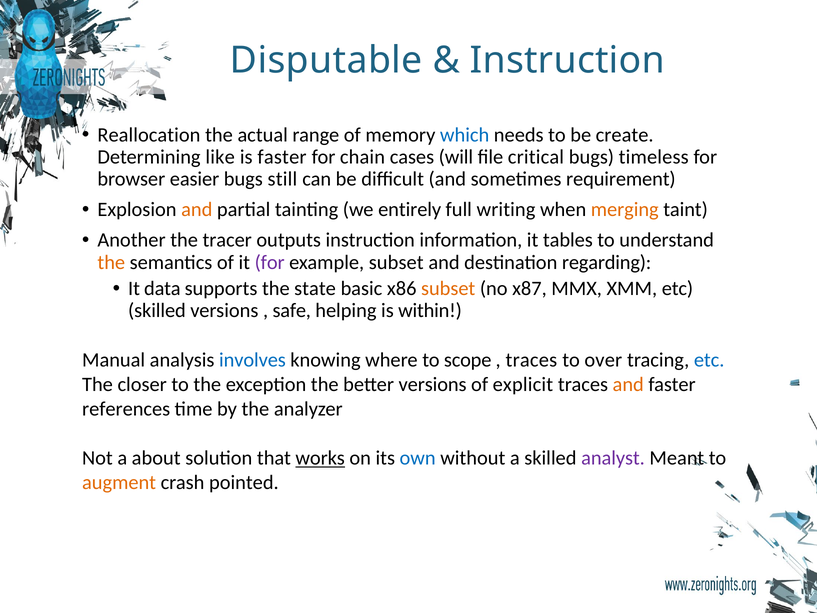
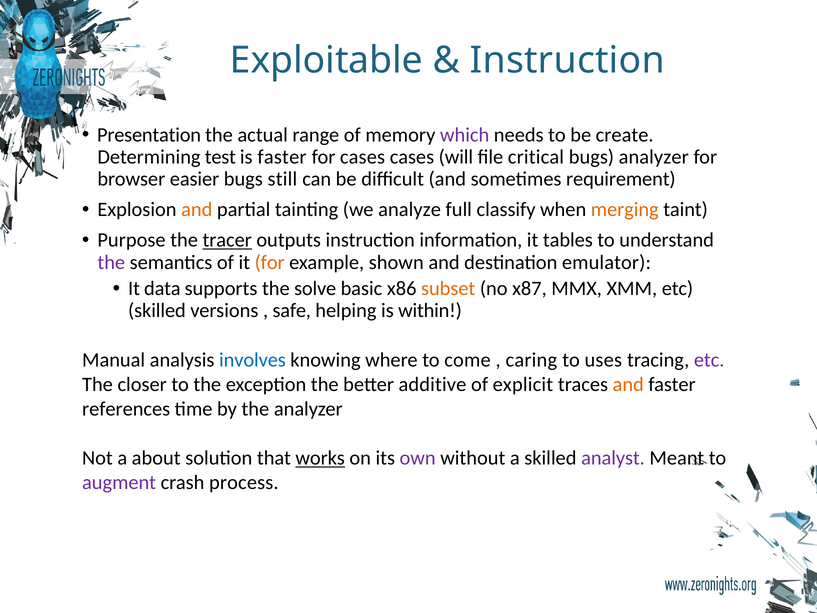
Disputable: Disputable -> Exploitable
Reallocation: Reallocation -> Presentation
which colour: blue -> purple
like: like -> test
for chain: chain -> cases
bugs timeless: timeless -> analyzer
entirely: entirely -> analyze
writing: writing -> classify
Another: Another -> Purpose
tracer underline: none -> present
the at (111, 262) colour: orange -> purple
for at (270, 262) colour: purple -> orange
example subset: subset -> shown
regarding: regarding -> emulator
state: state -> solve
scope: scope -> come
traces at (531, 360): traces -> caring
over: over -> uses
etc at (709, 360) colour: blue -> purple
better versions: versions -> additive
own colour: blue -> purple
augment colour: orange -> purple
pointed: pointed -> process
